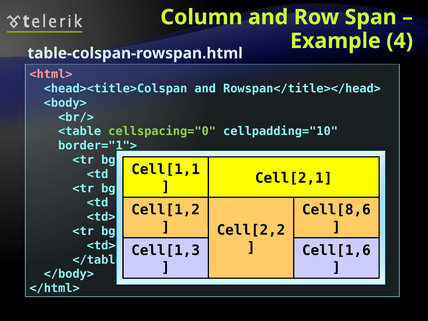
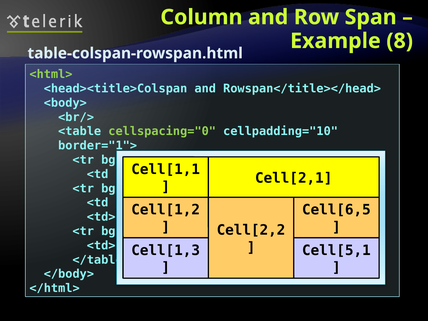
4: 4 -> 8
<html> colour: pink -> light green
Cell[8,6: Cell[8,6 -> Cell[6,5
Cell[1,6: Cell[1,6 -> Cell[5,1
